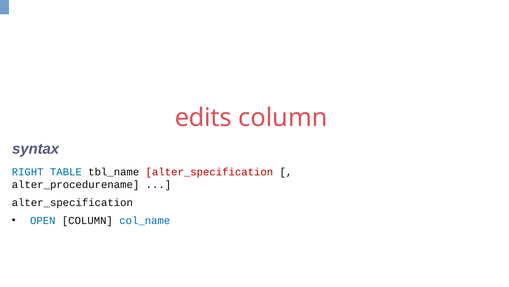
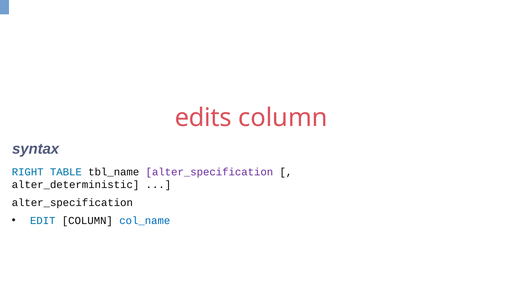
alter_specification at (209, 172) colour: red -> purple
alter_procedurename: alter_procedurename -> alter_deterministic
OPEN: OPEN -> EDIT
